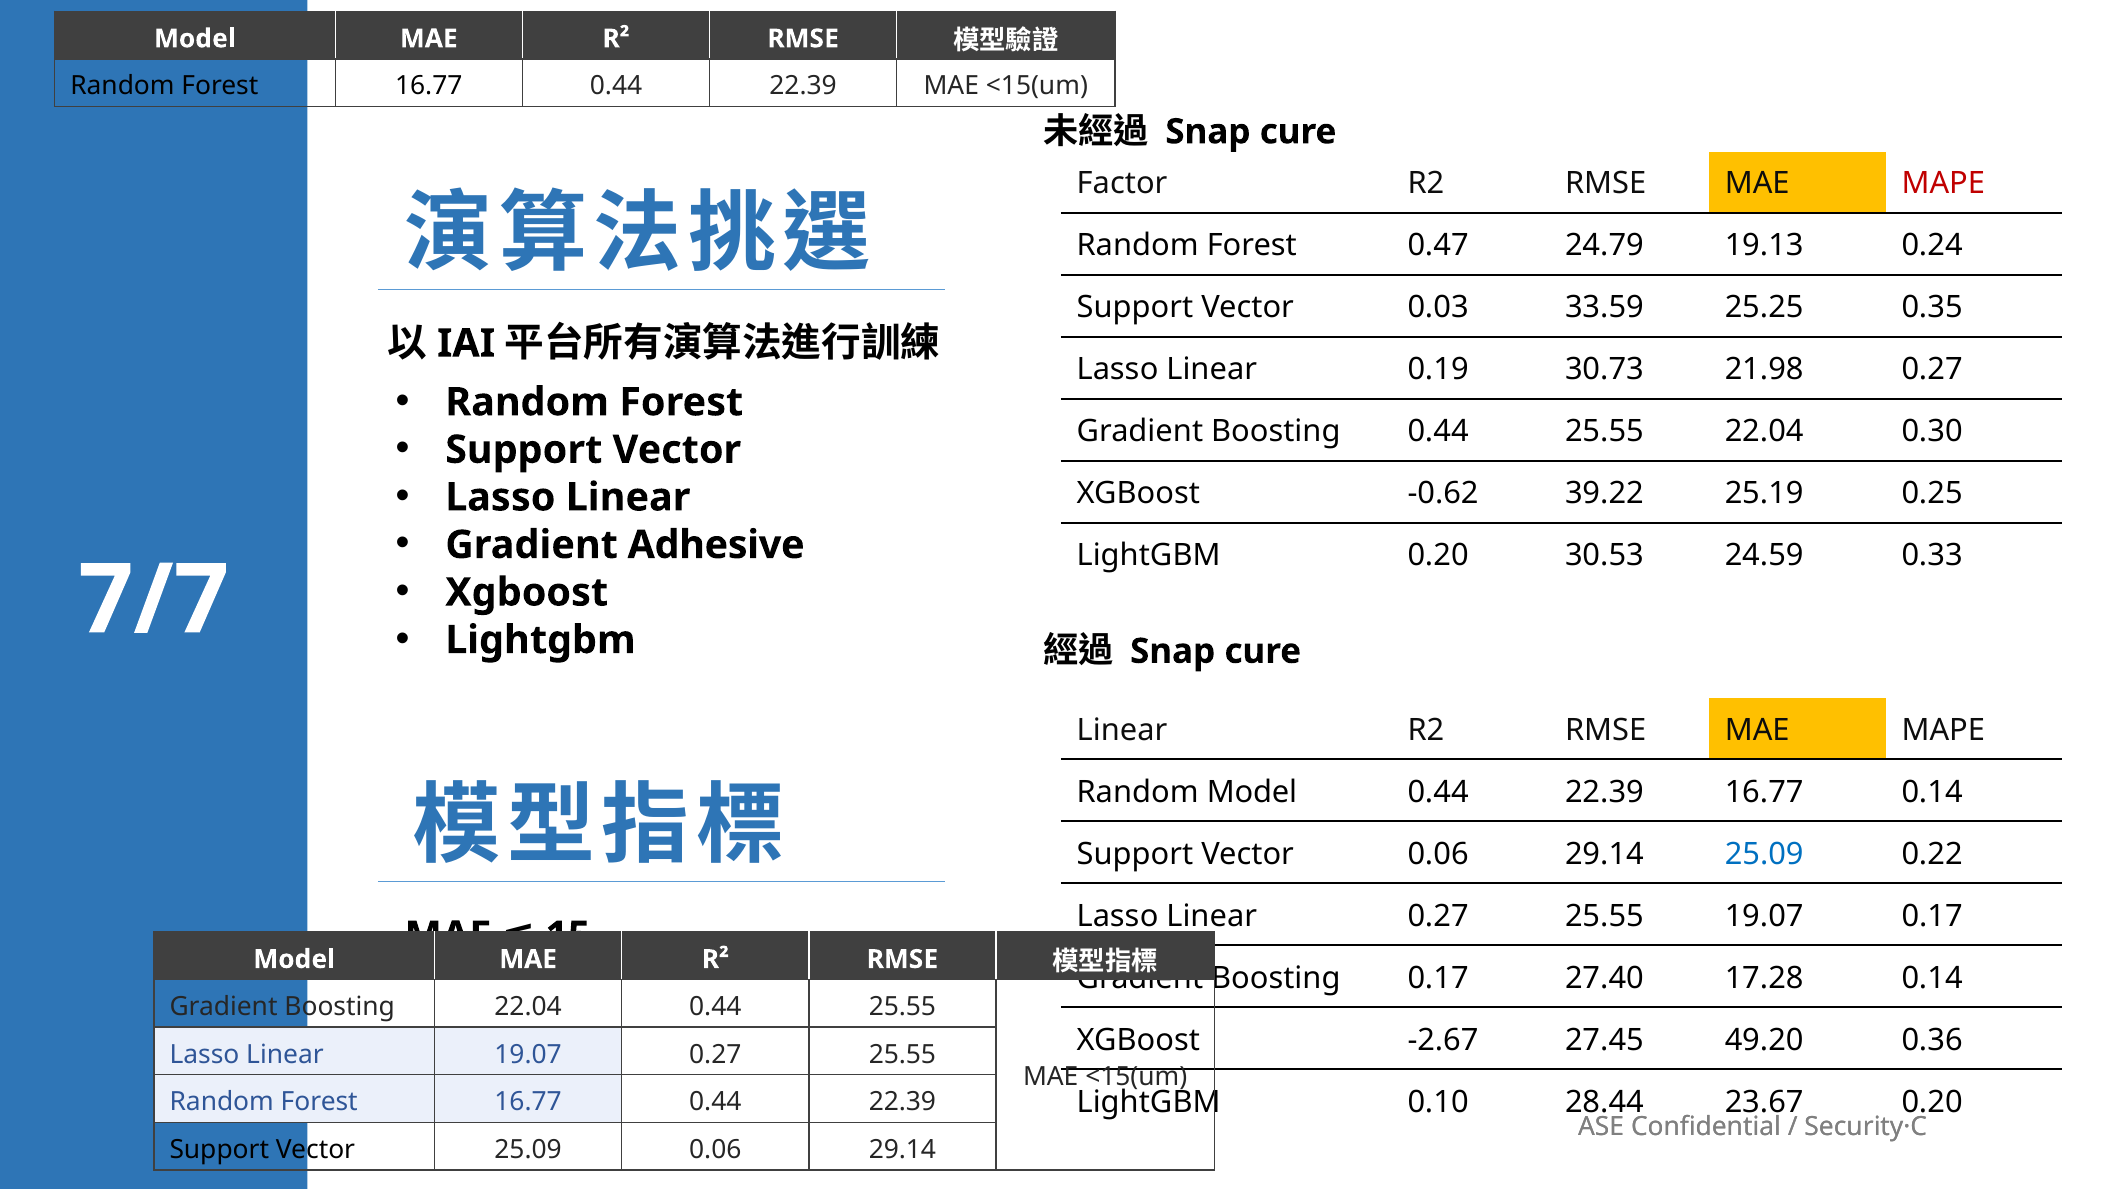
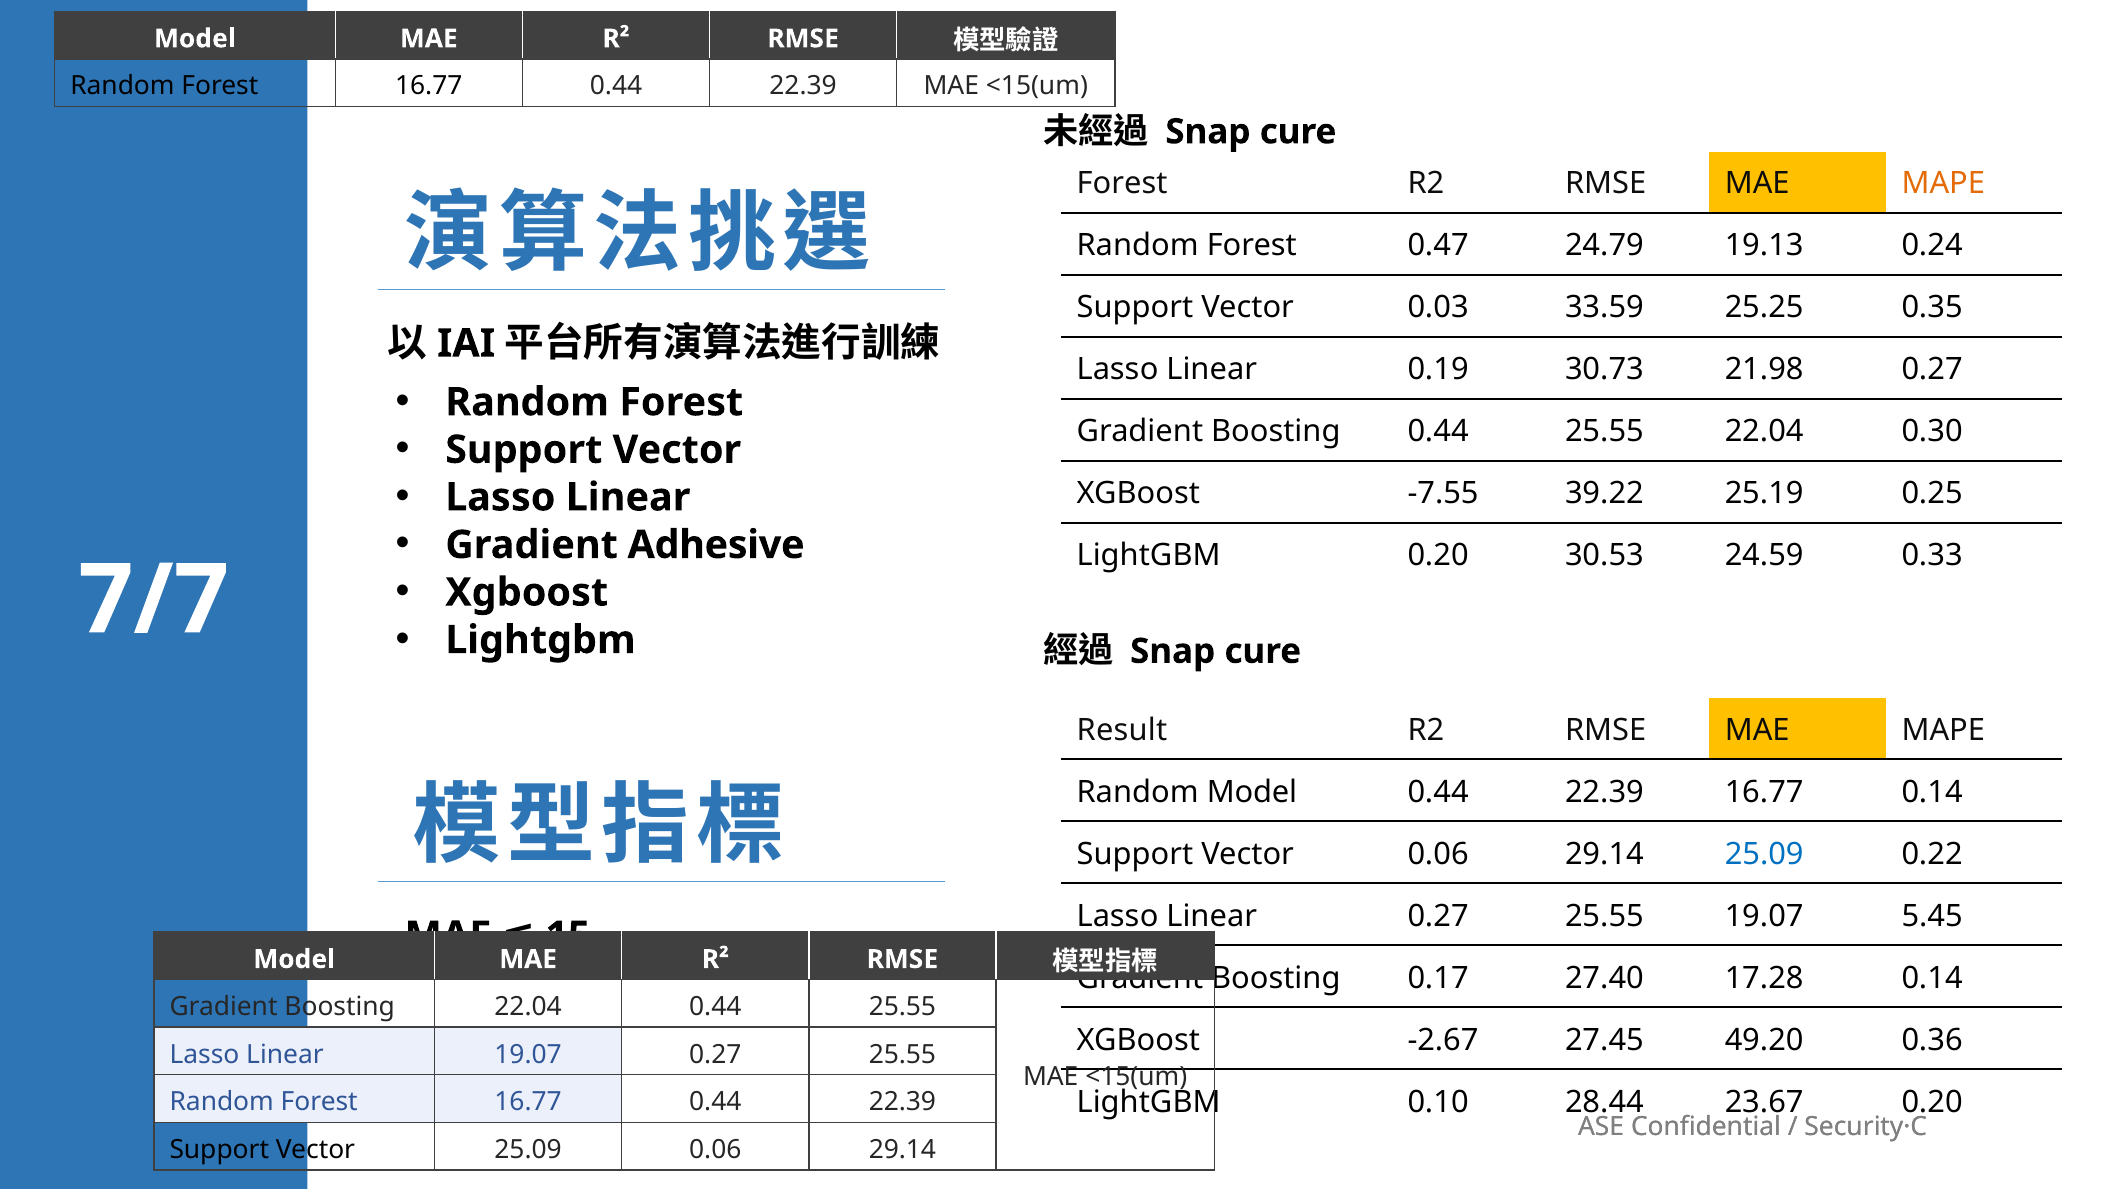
Factor at (1122, 183): Factor -> Forest
MAPE at (1943, 183) colour: red -> orange
-0.62: -0.62 -> -7.55
Linear at (1122, 730): Linear -> Result
19.07 0.17: 0.17 -> 5.45
